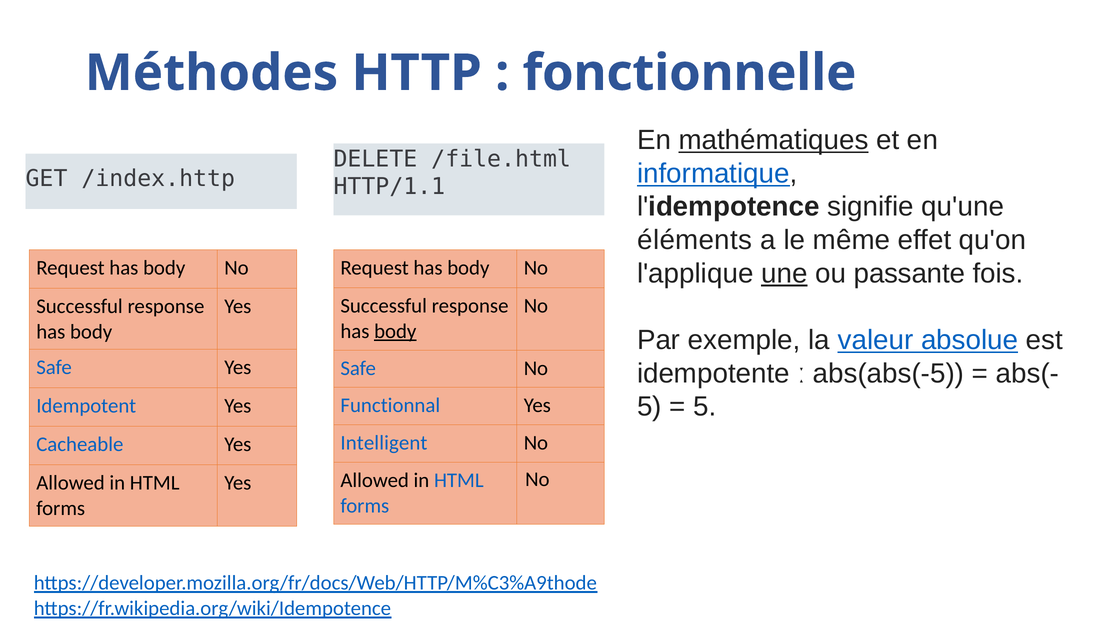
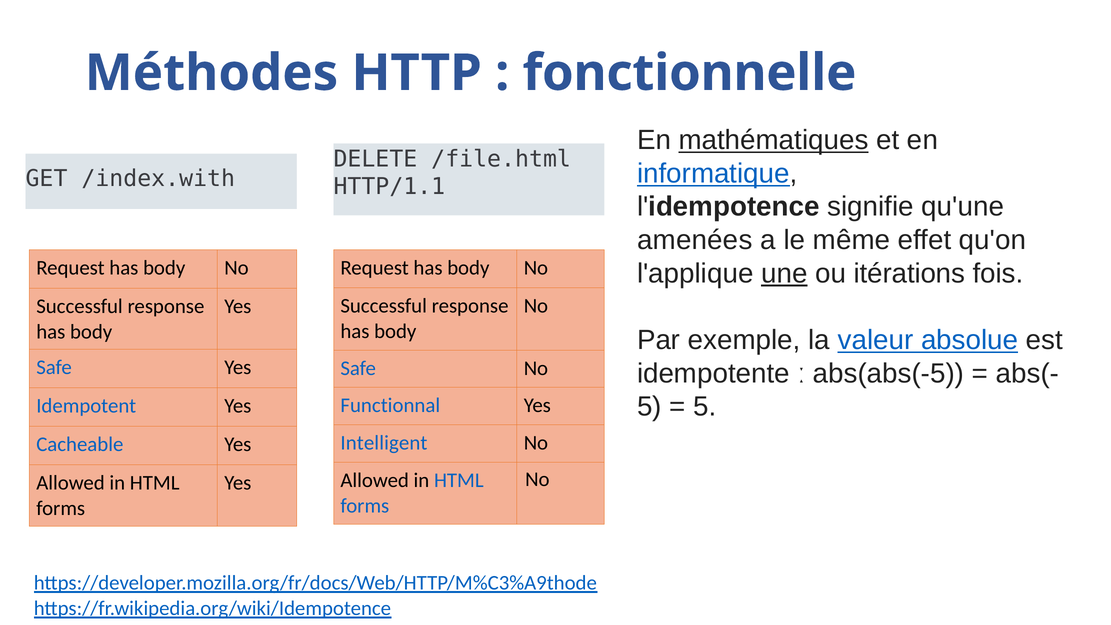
/index.http: /index.http -> /index.with
éléments: éléments -> amenées
passante: passante -> itérations
body at (395, 331) underline: present -> none
